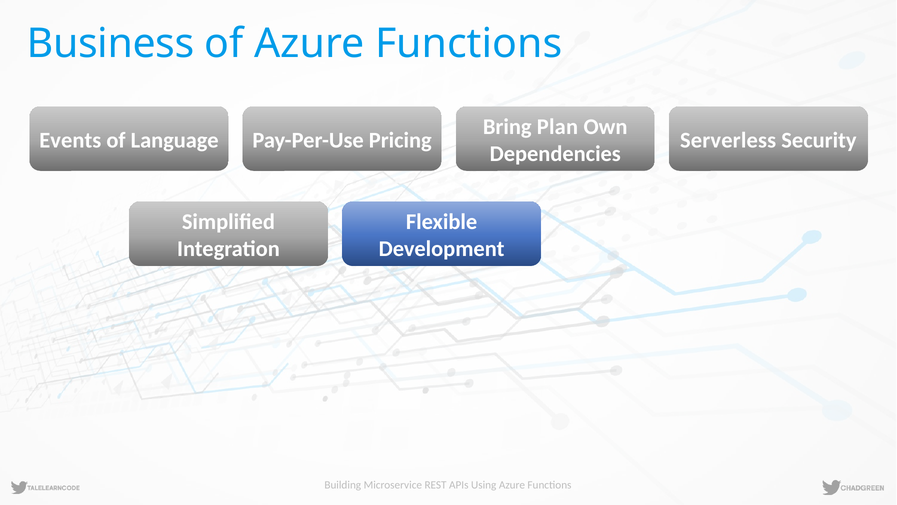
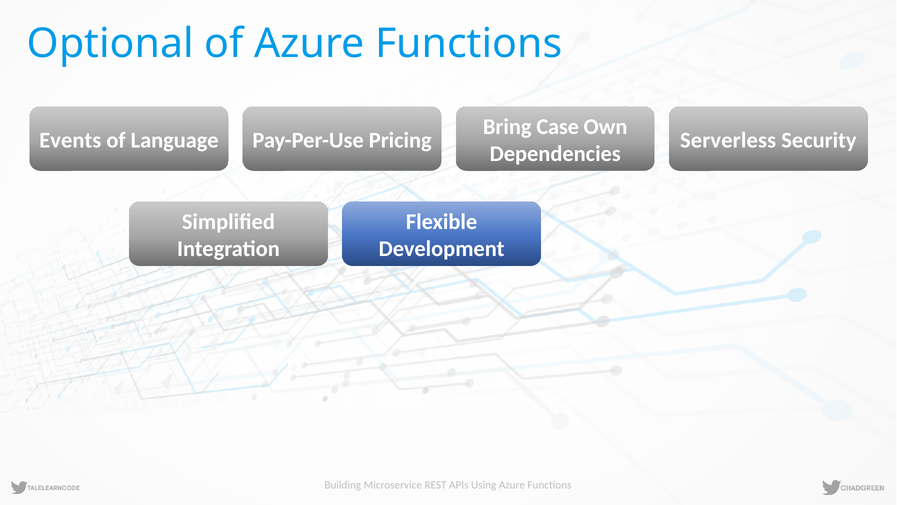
Business: Business -> Optional
Plan: Plan -> Case
